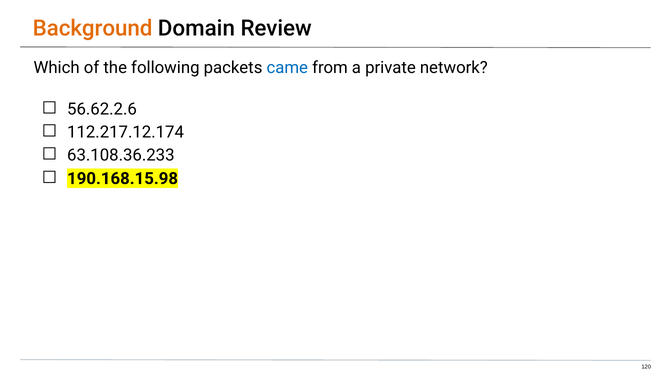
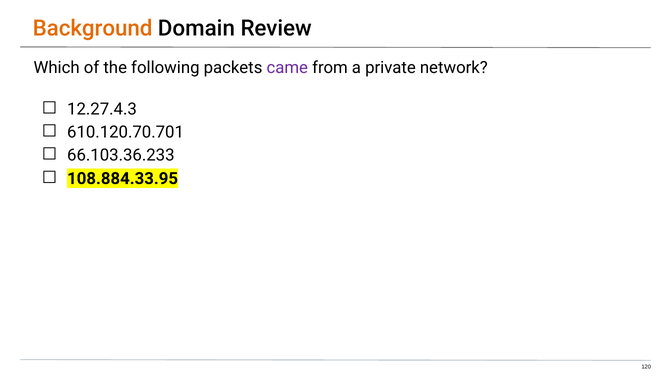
came colour: blue -> purple
56.62.2.6: 56.62.2.6 -> 12.27.4.3
112.217.12.174: 112.217.12.174 -> 610.120.70.701
63.108.36.233: 63.108.36.233 -> 66.103.36.233
190.168.15.98: 190.168.15.98 -> 108.884.33.95
